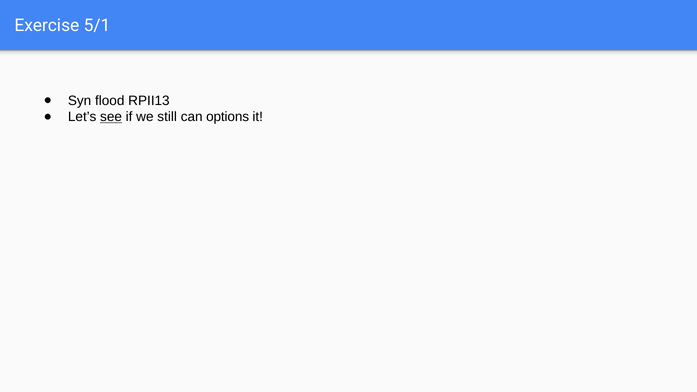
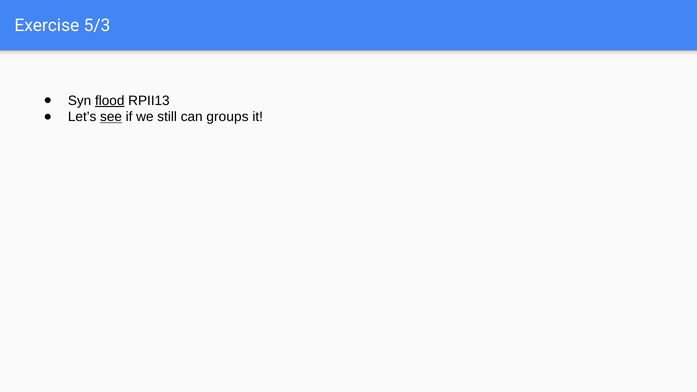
5/1: 5/1 -> 5/3
flood underline: none -> present
options: options -> groups
